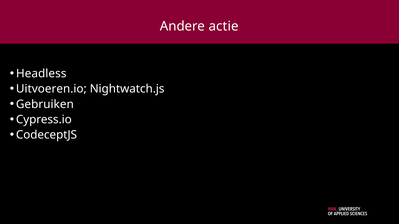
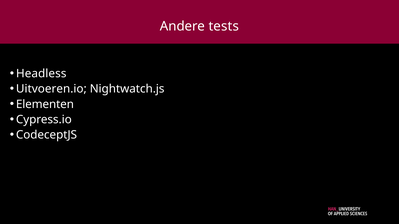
actie: actie -> tests
Gebruiken: Gebruiken -> Elementen
